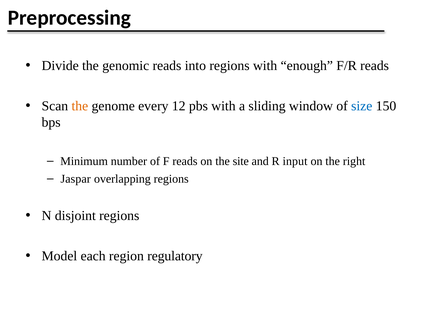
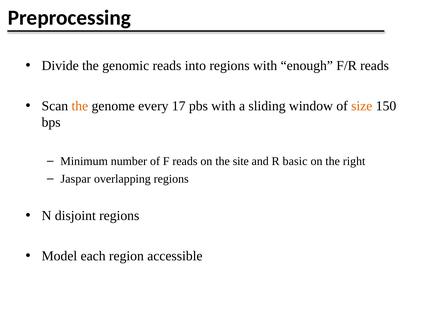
12: 12 -> 17
size colour: blue -> orange
input: input -> basic
regulatory: regulatory -> accessible
